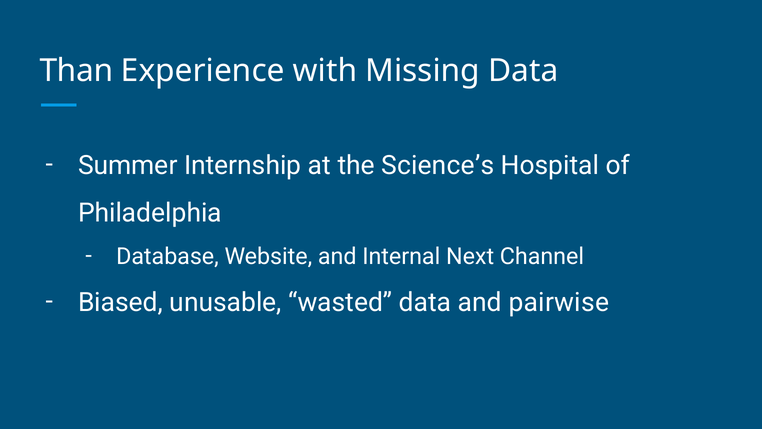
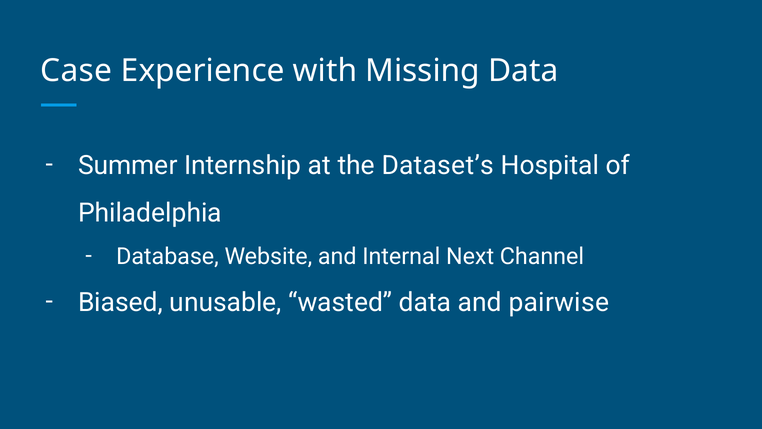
Than: Than -> Case
Science’s: Science’s -> Dataset’s
